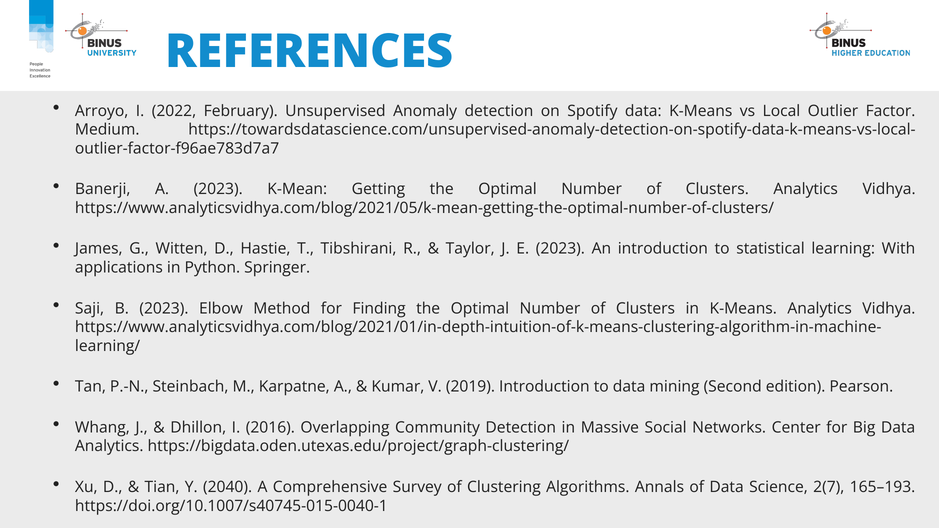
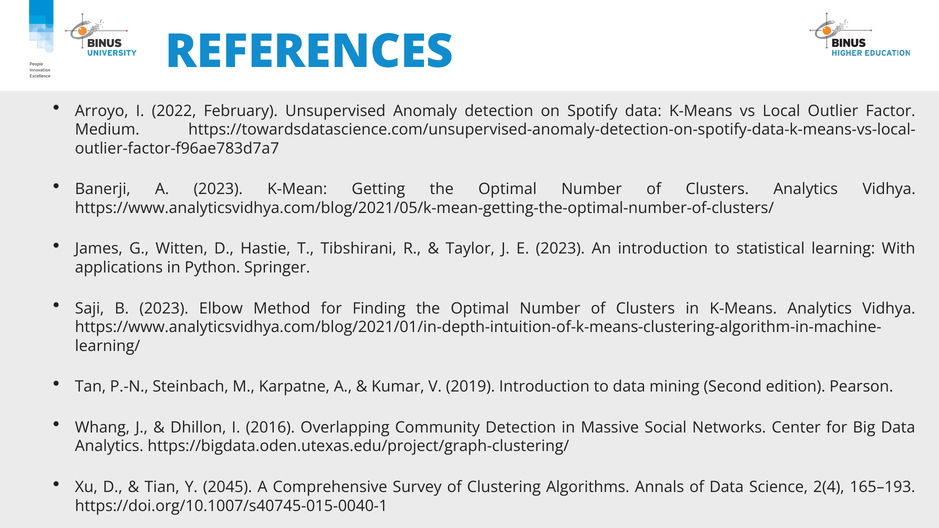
2040: 2040 -> 2045
2(7: 2(7 -> 2(4
